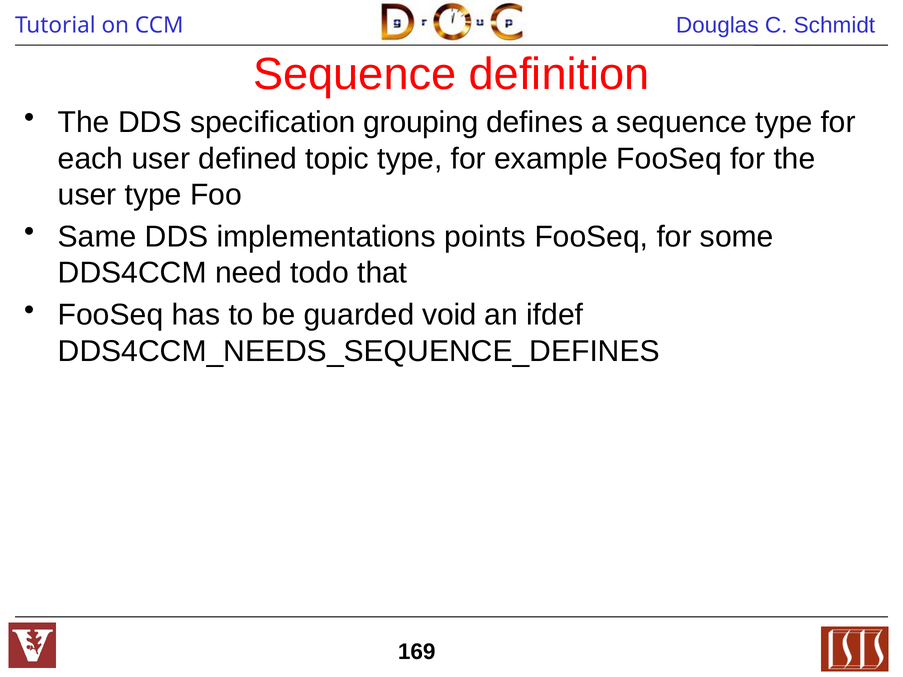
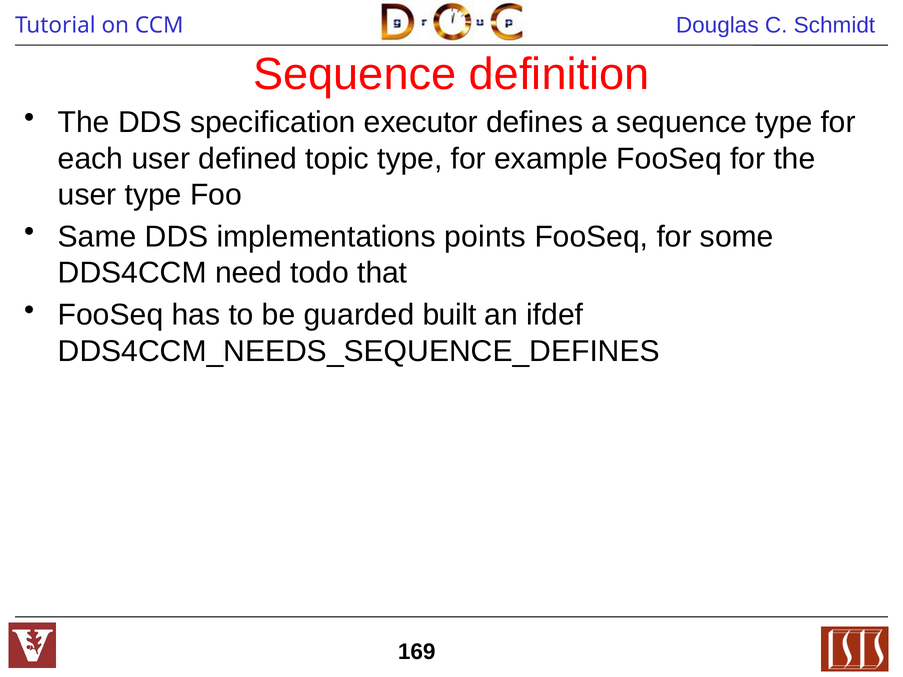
grouping: grouping -> executor
void: void -> built
